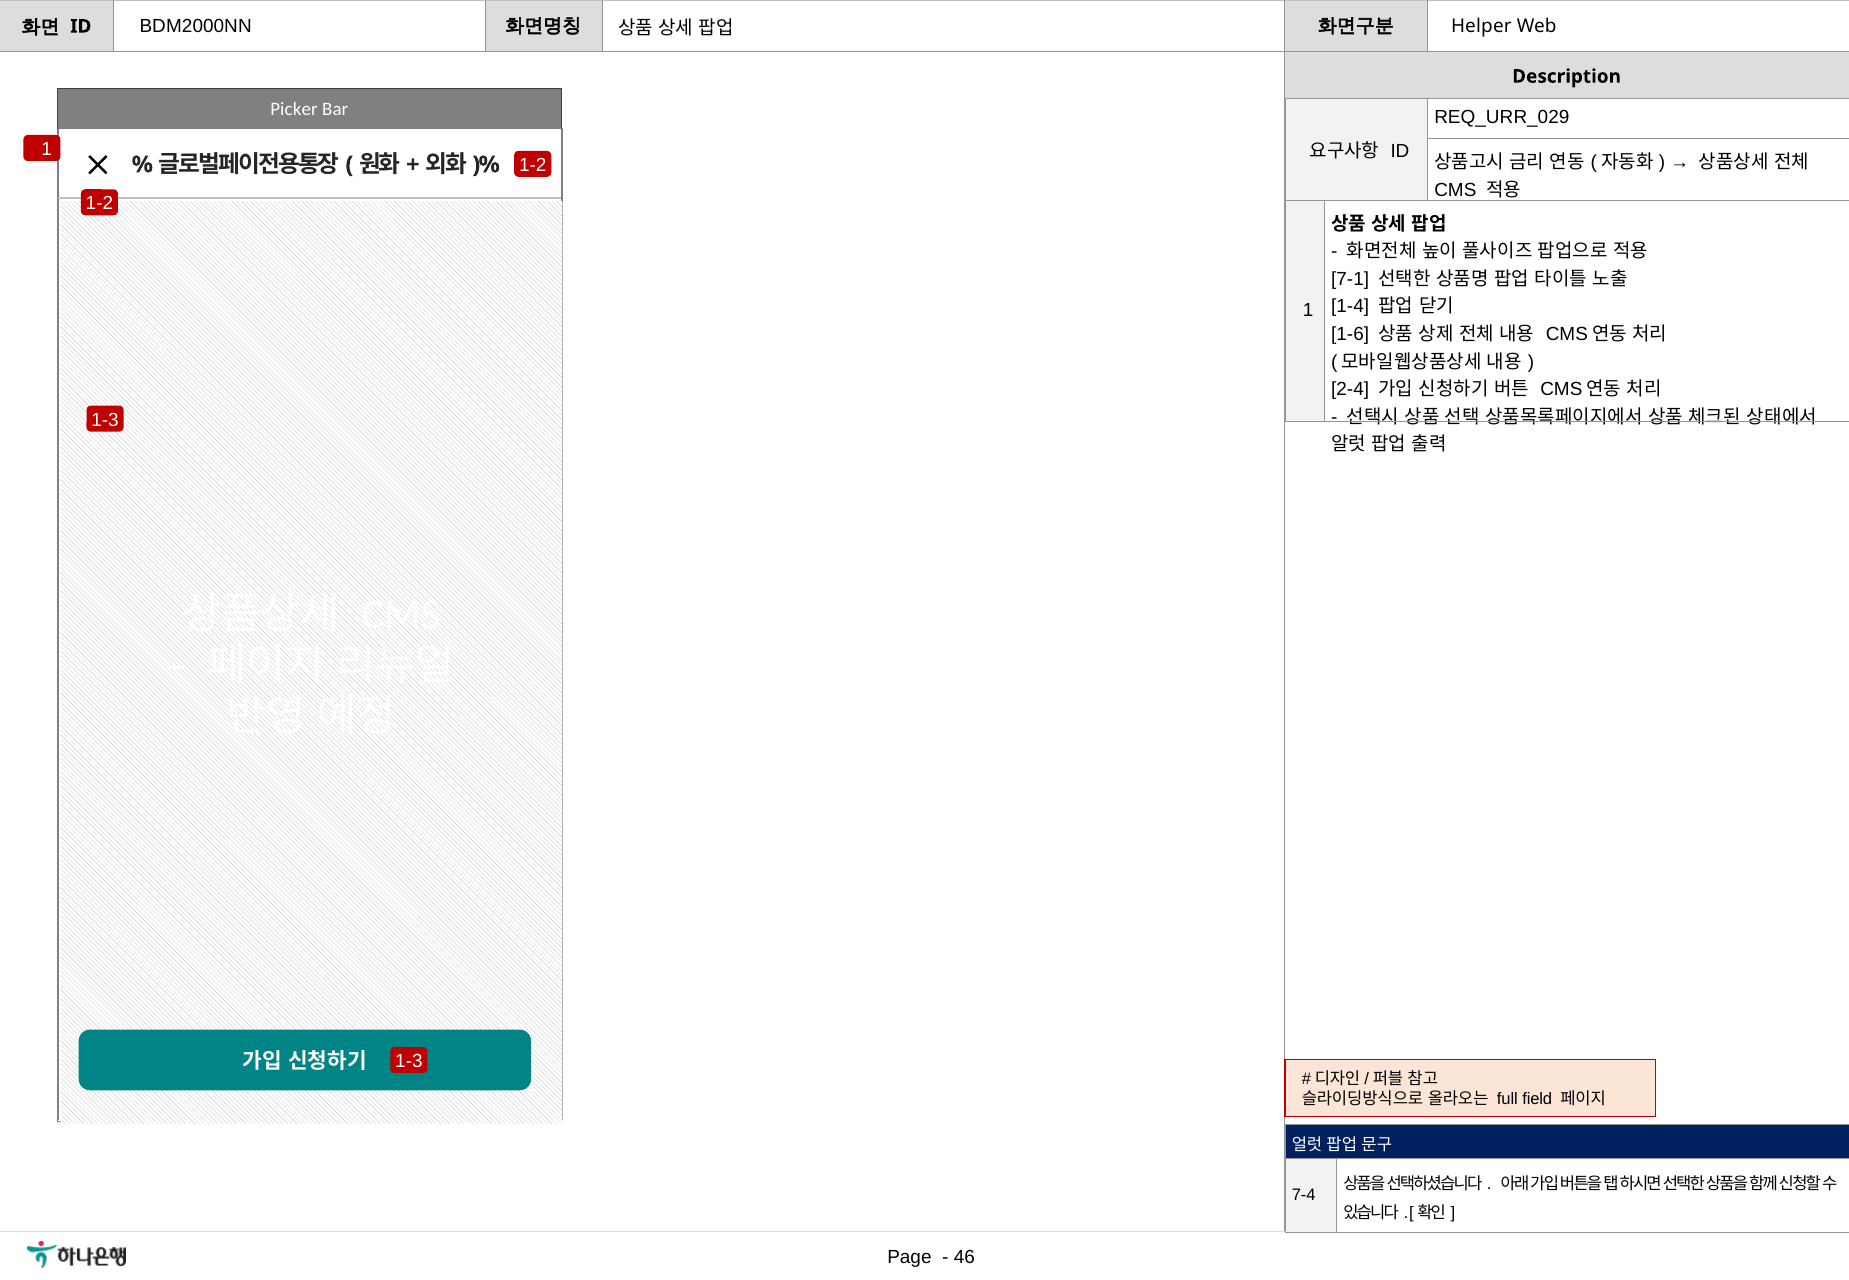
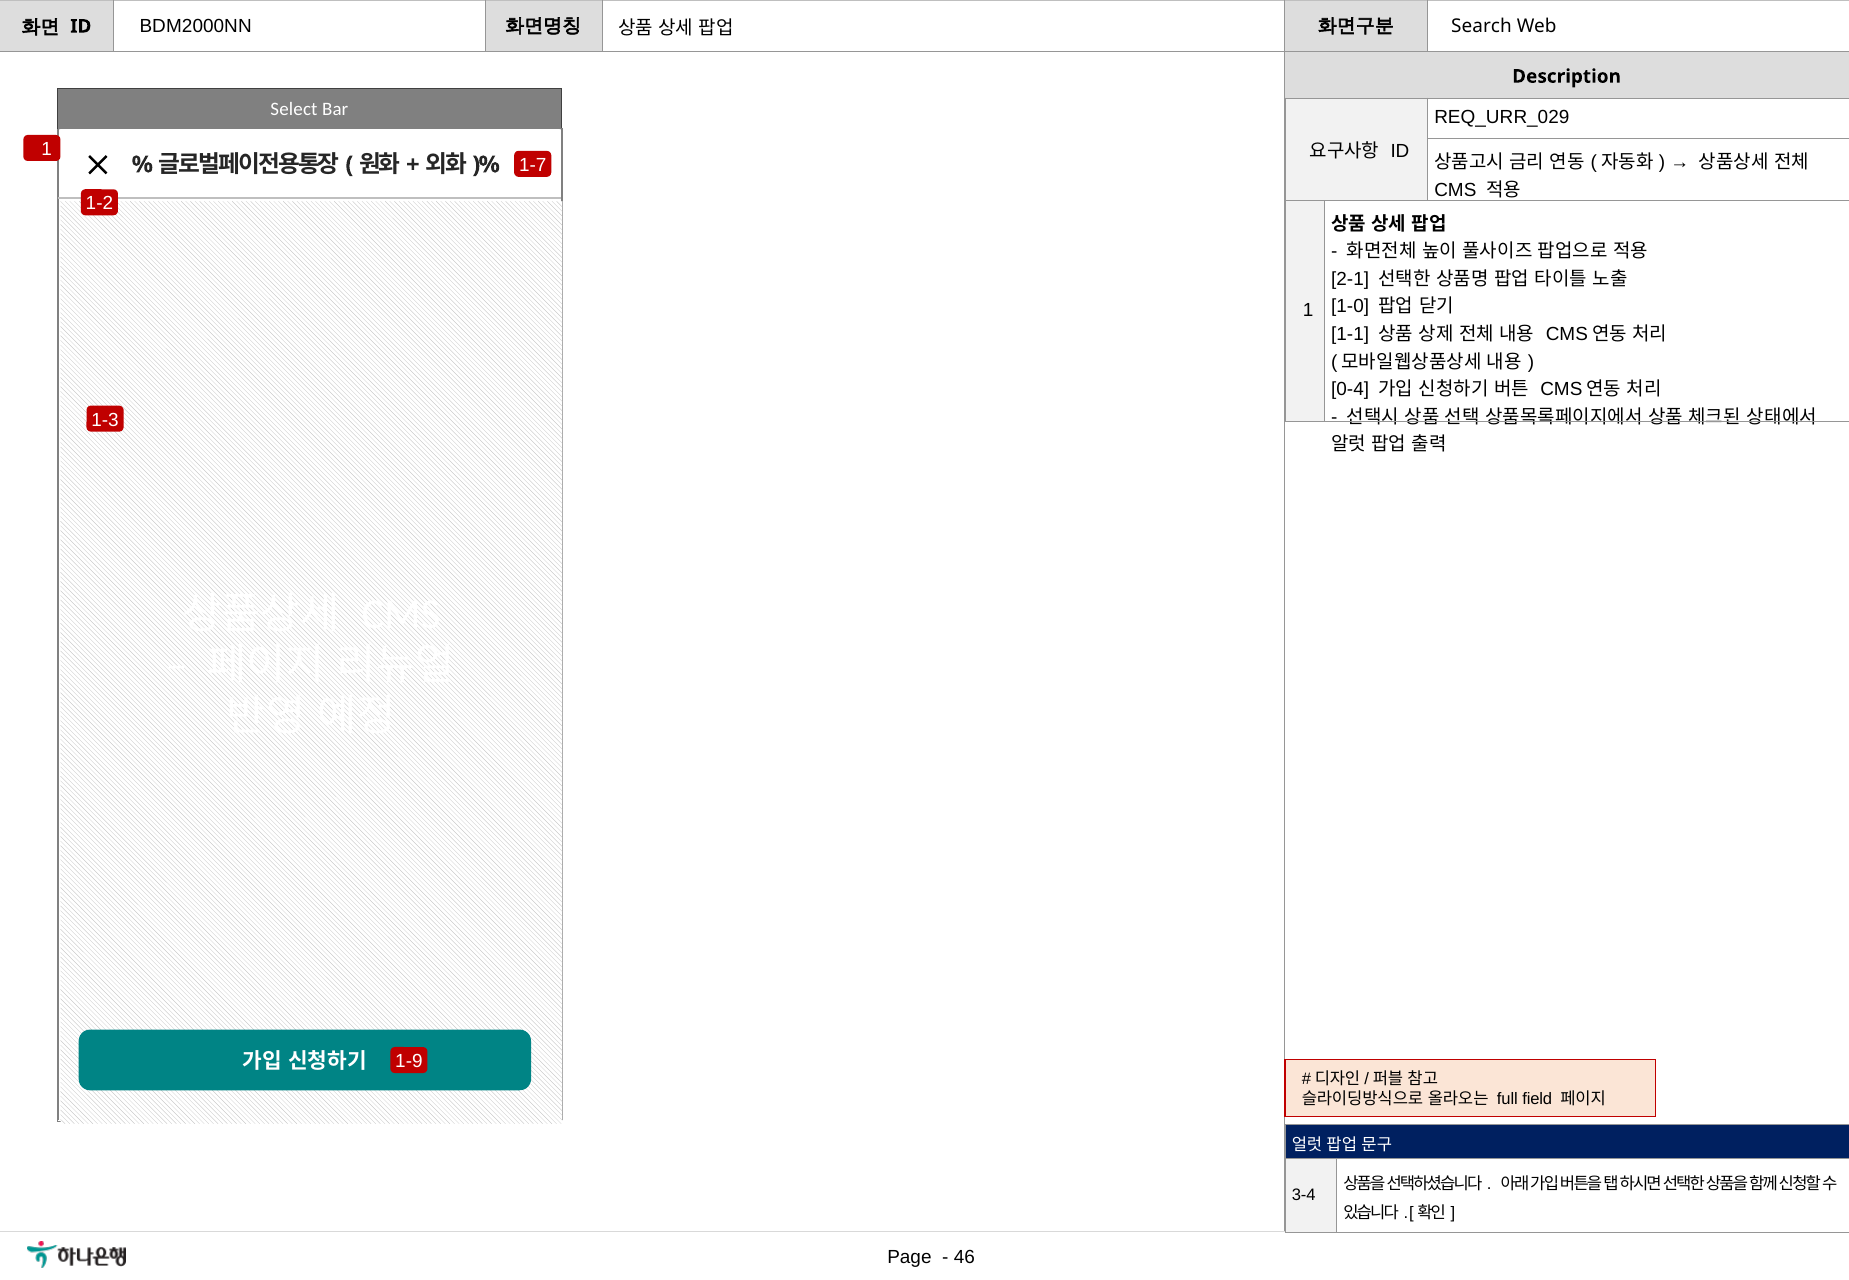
Helper: Helper -> Search
Picker: Picker -> Select
1-2 at (533, 165): 1-2 -> 1-7
7-1: 7-1 -> 2-1
1-4: 1-4 -> 1-0
1-6: 1-6 -> 1-1
2-4: 2-4 -> 0-4
1-3 at (409, 1061): 1-3 -> 1-9
7-4: 7-4 -> 3-4
